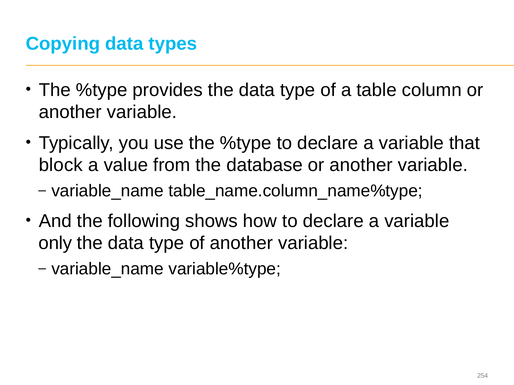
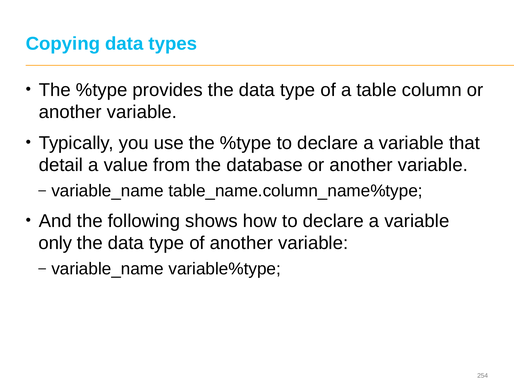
block: block -> detail
